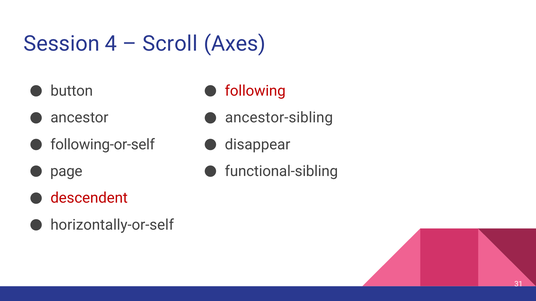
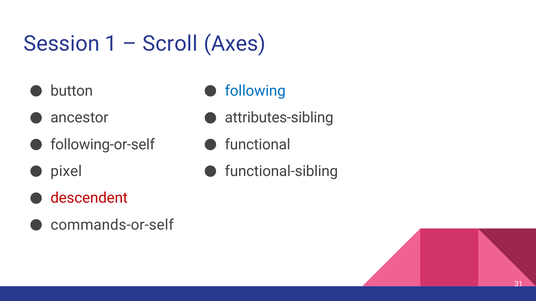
4: 4 -> 1
following colour: red -> blue
ancestor-sibling: ancestor-sibling -> attributes-sibling
disappear: disappear -> functional
page: page -> pixel
horizontally-or-self: horizontally-or-self -> commands-or-self
